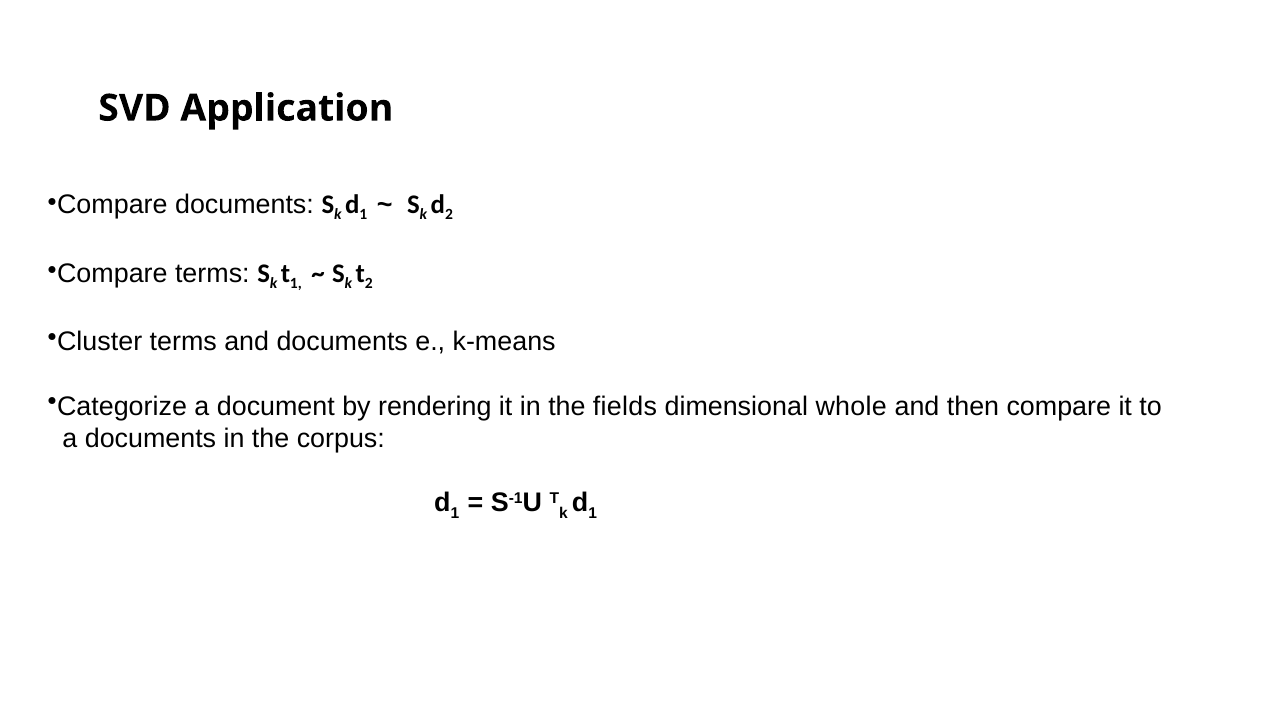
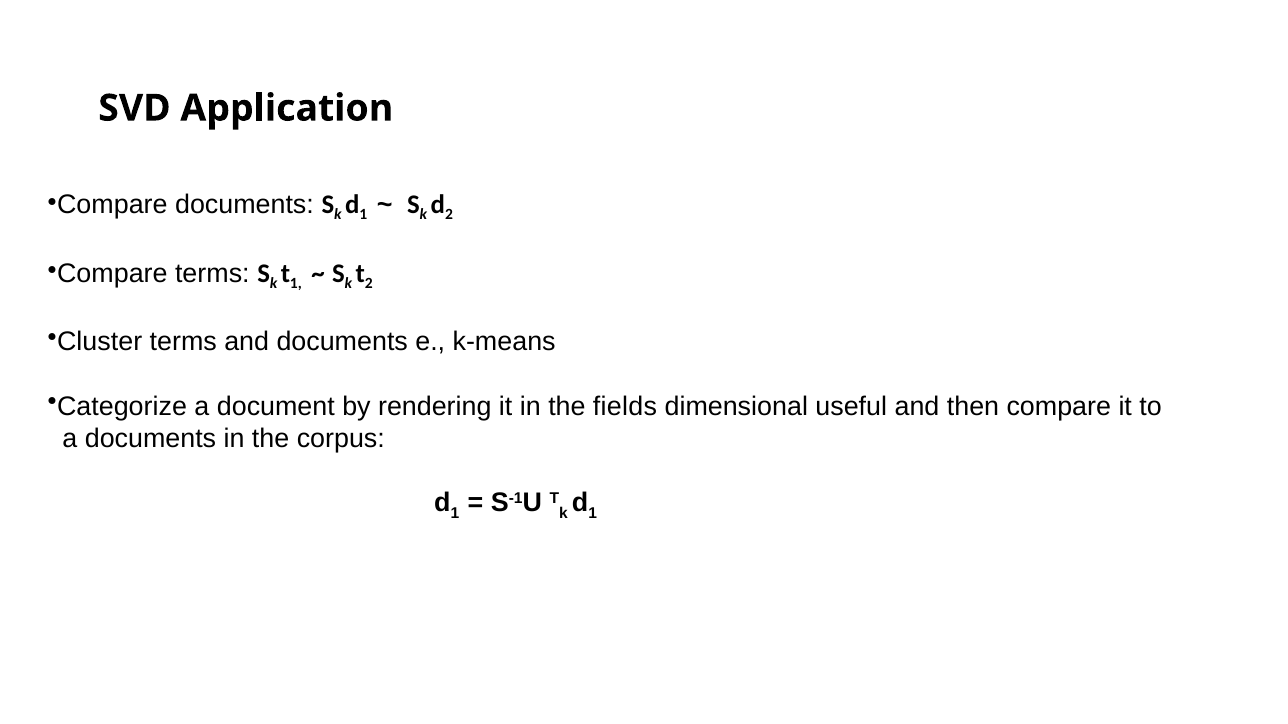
whole: whole -> useful
